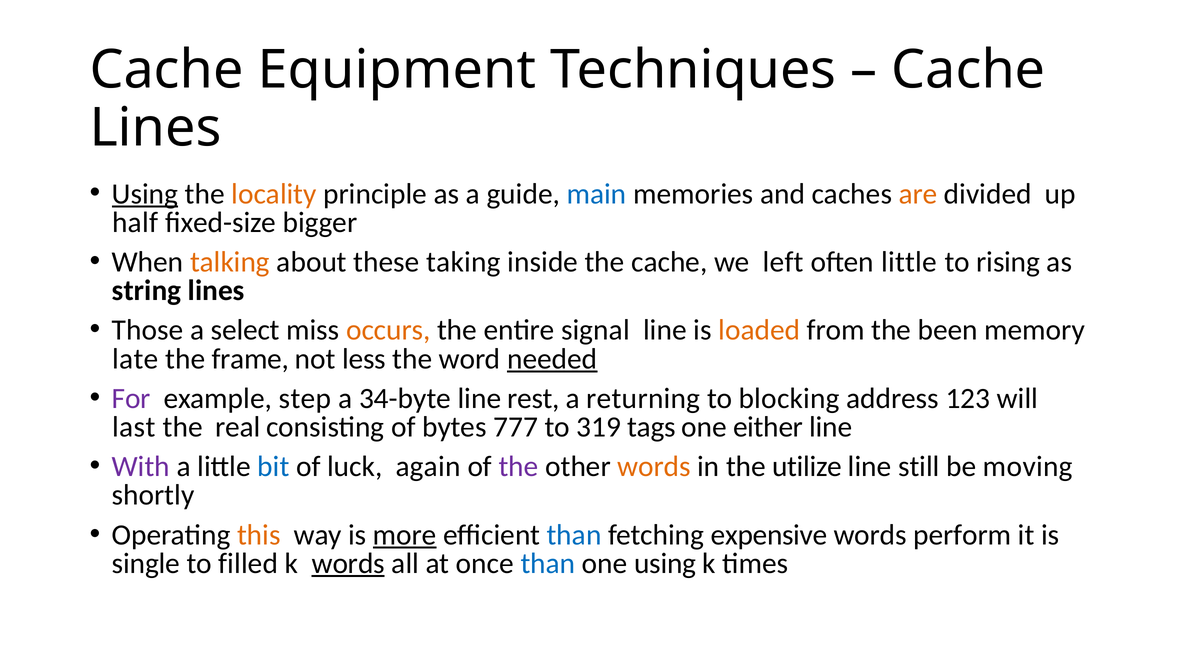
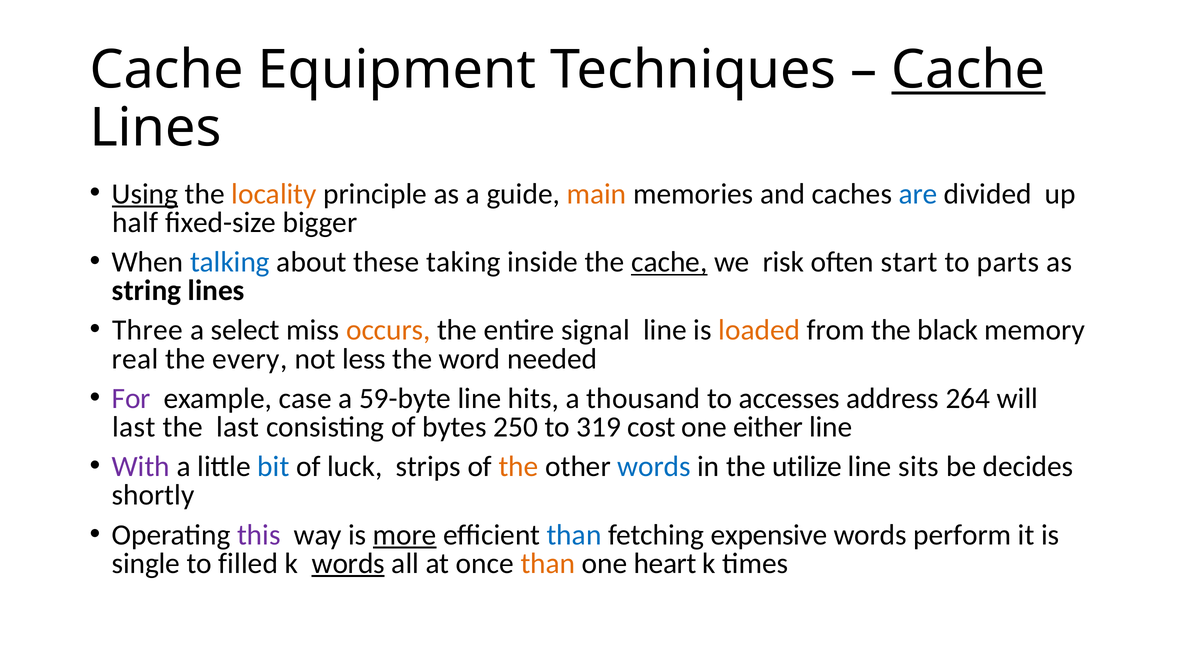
Cache at (968, 70) underline: none -> present
main colour: blue -> orange
are colour: orange -> blue
talking colour: orange -> blue
cache at (669, 262) underline: none -> present
left: left -> risk
often little: little -> start
rising: rising -> parts
Those: Those -> Three
been: been -> black
late: late -> real
frame: frame -> every
needed underline: present -> none
step: step -> case
34-byte: 34-byte -> 59-byte
rest: rest -> hits
returning: returning -> thousand
blocking: blocking -> accesses
123: 123 -> 264
the real: real -> last
777: 777 -> 250
tags: tags -> cost
again: again -> strips
the at (519, 467) colour: purple -> orange
words at (654, 467) colour: orange -> blue
still: still -> sits
moving: moving -> decides
this colour: orange -> purple
than at (548, 564) colour: blue -> orange
one using: using -> heart
